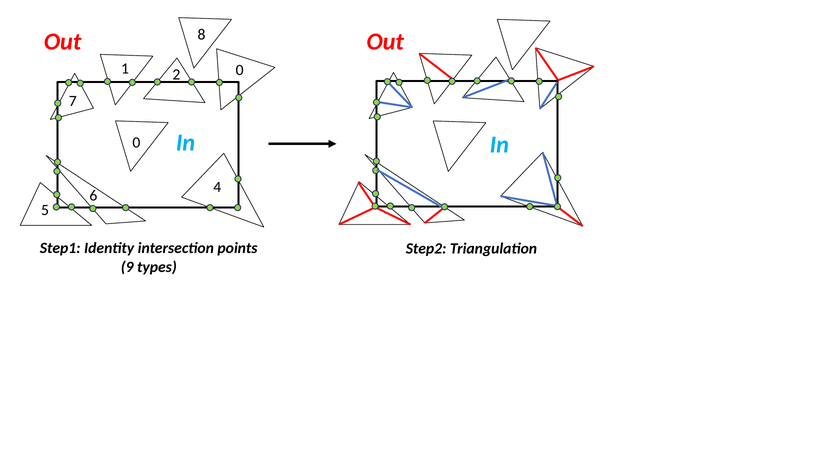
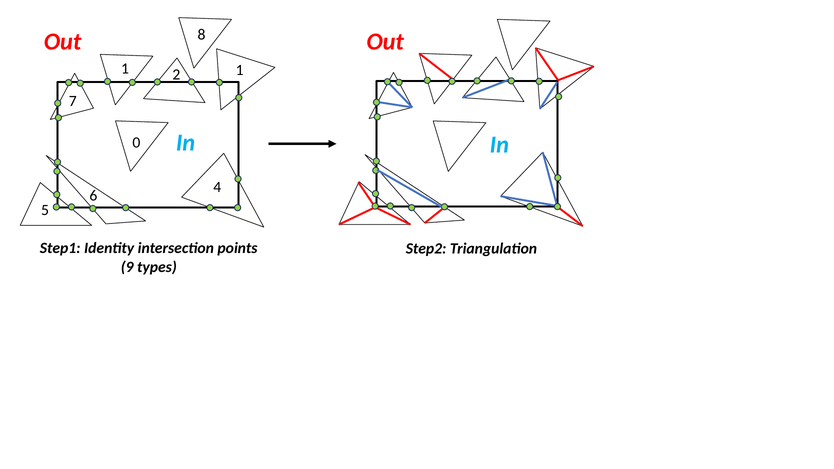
2 0: 0 -> 1
